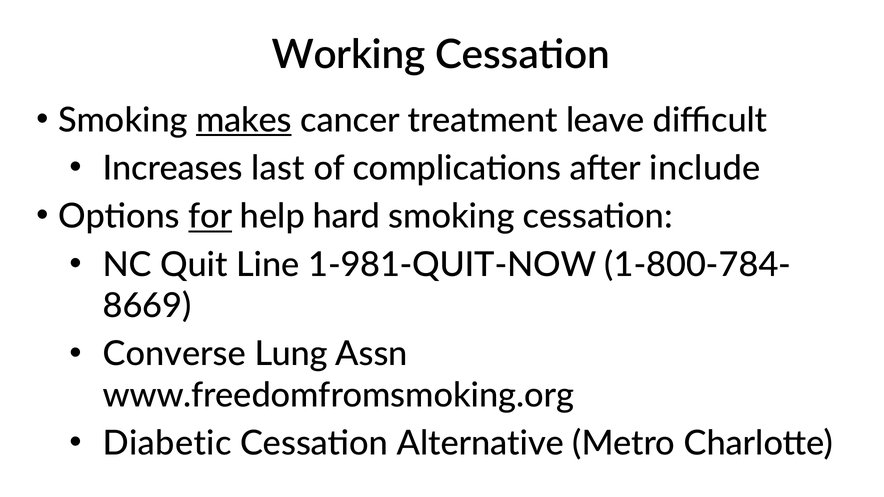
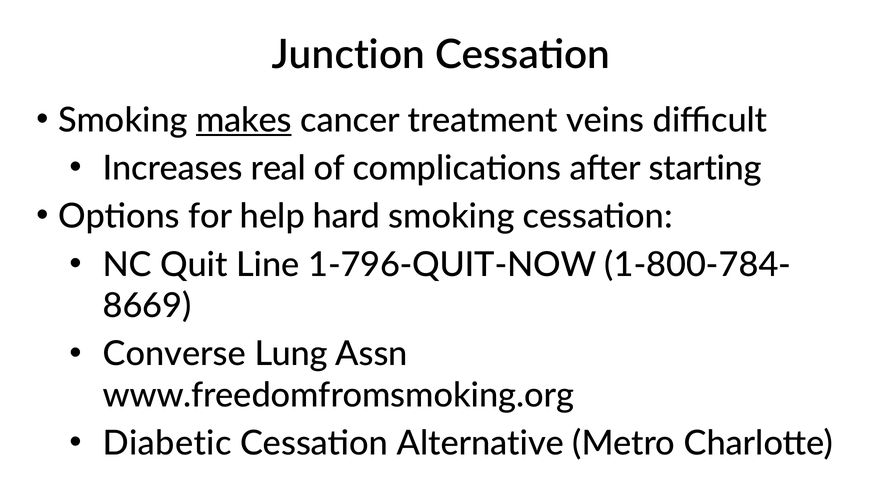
Working: Working -> Junction
leave: leave -> veins
last: last -> real
include: include -> starting
for underline: present -> none
1-981-QUIT-NOW: 1-981-QUIT-NOW -> 1-796-QUIT-NOW
